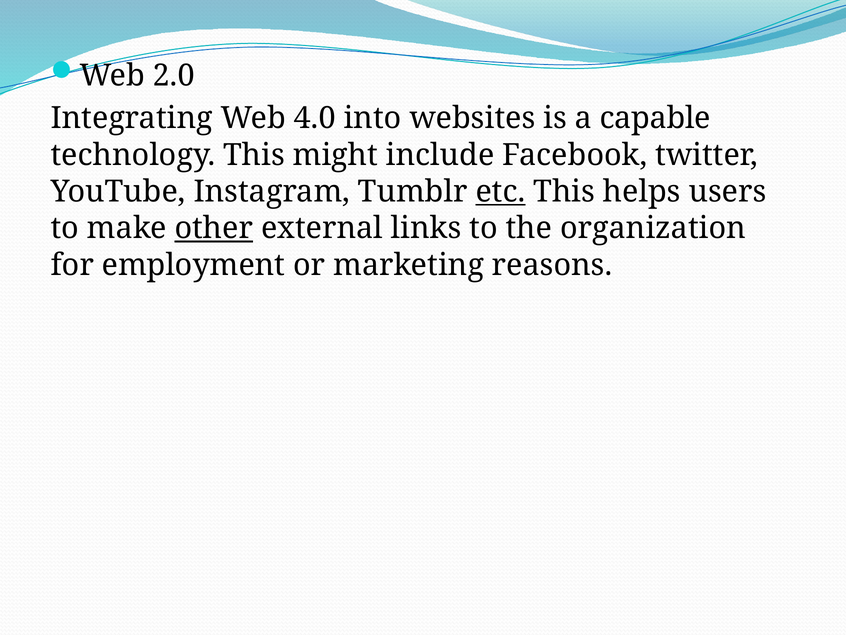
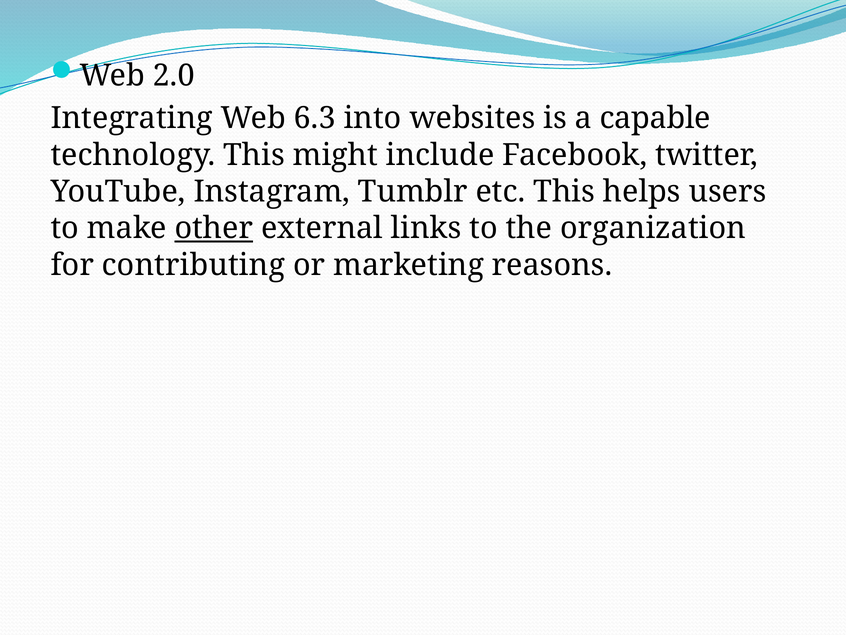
4.0: 4.0 -> 6.3
etc underline: present -> none
employment: employment -> contributing
